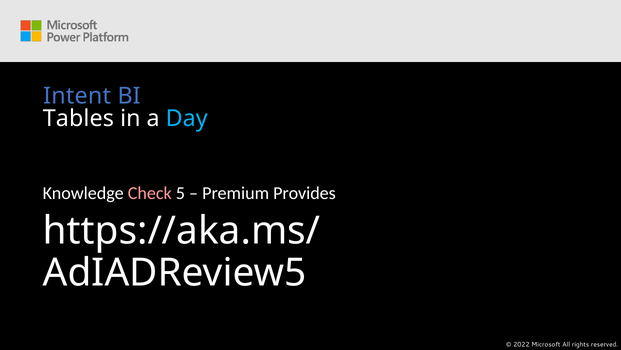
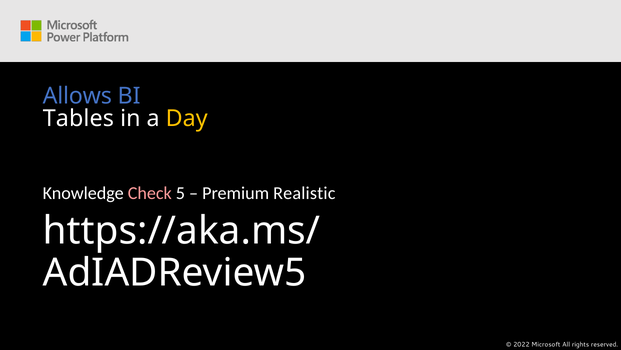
Intent: Intent -> Allows
Day colour: light blue -> yellow
Provides: Provides -> Realistic
